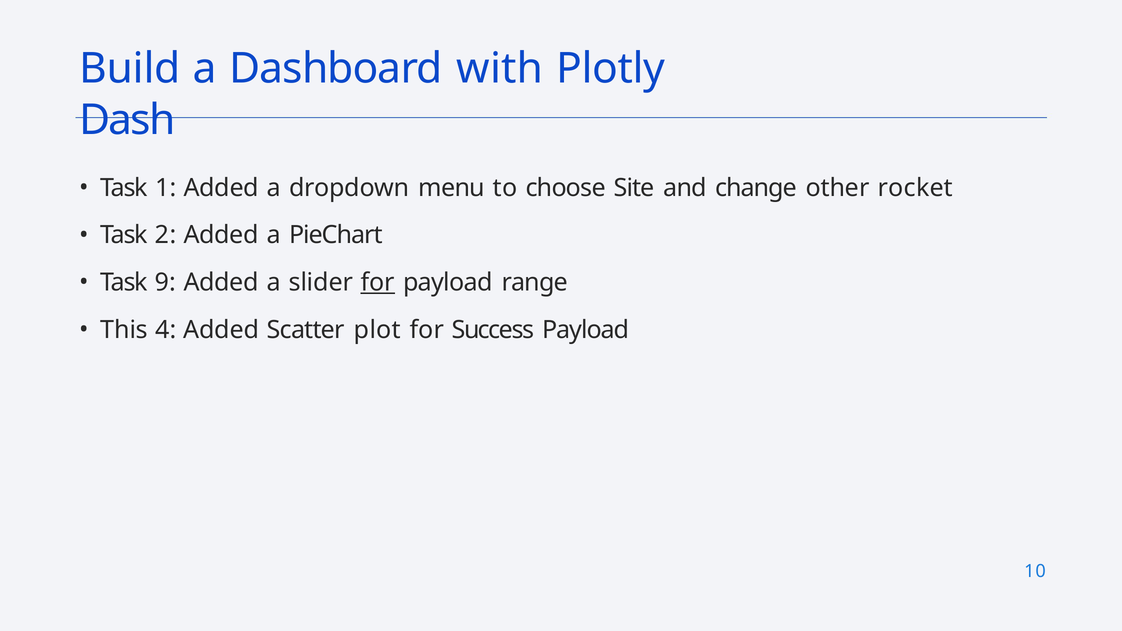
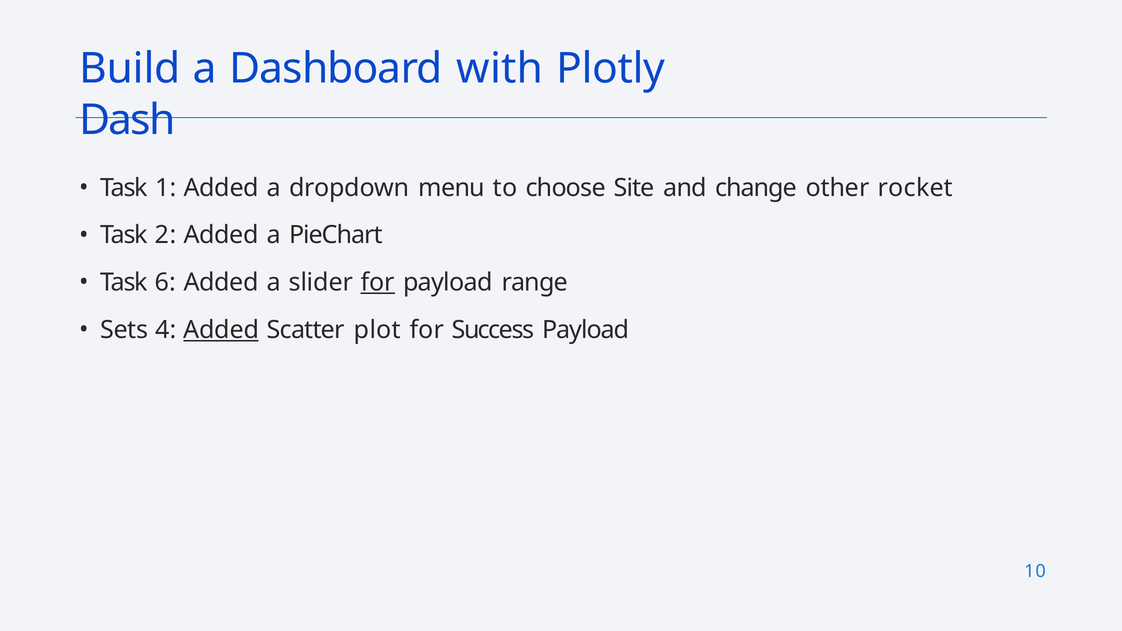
9: 9 -> 6
This: This -> Sets
Added at (221, 330) underline: none -> present
